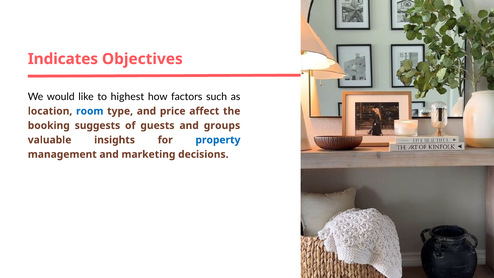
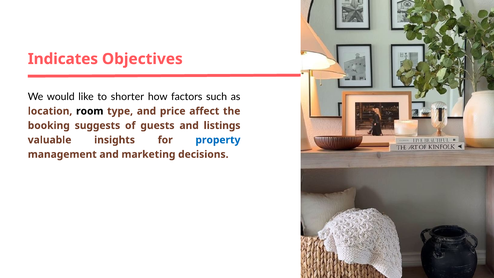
highest: highest -> shorter
room colour: blue -> black
groups: groups -> listings
